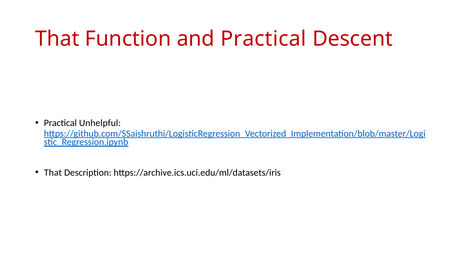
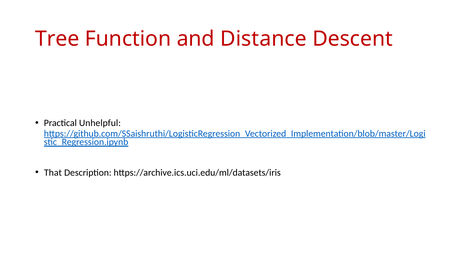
That at (57, 39): That -> Tree
and Practical: Practical -> Distance
